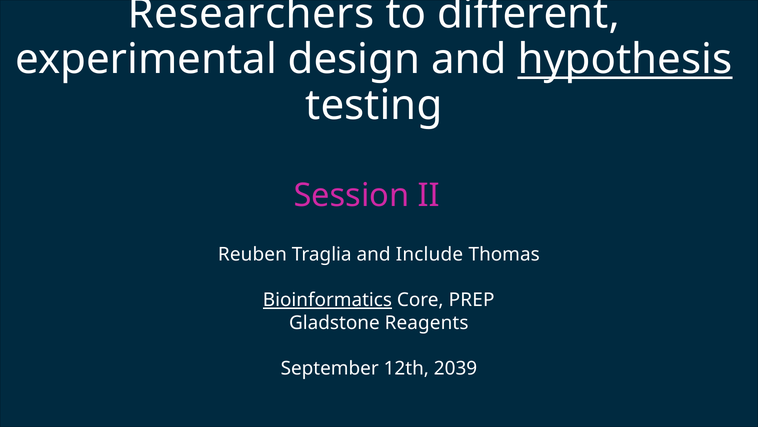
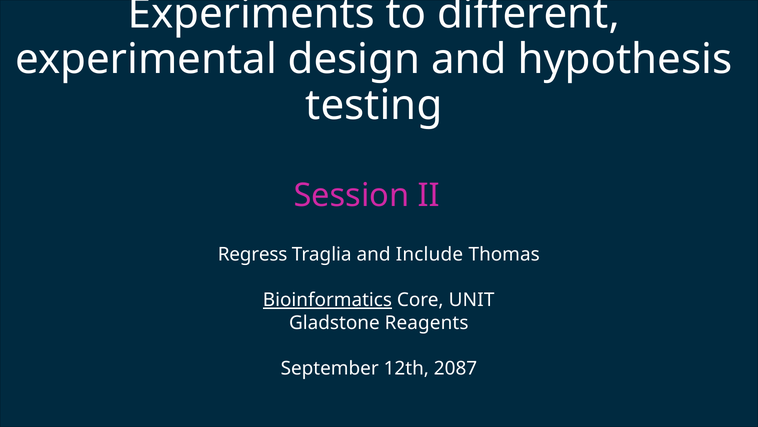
Researchers: Researchers -> Experiments
hypothesis underline: present -> none
Reuben: Reuben -> Regress
PREP: PREP -> UNIT
2039: 2039 -> 2087
